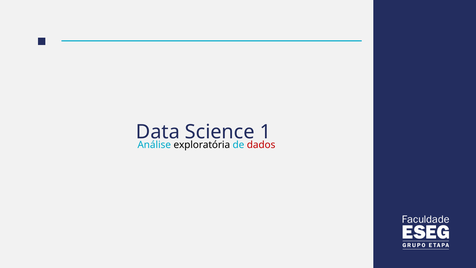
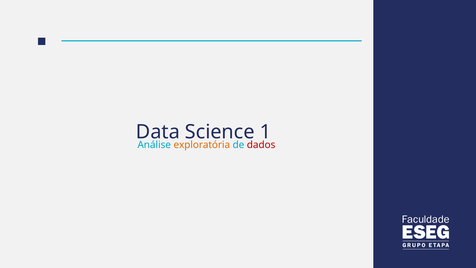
exploratória colour: black -> orange
